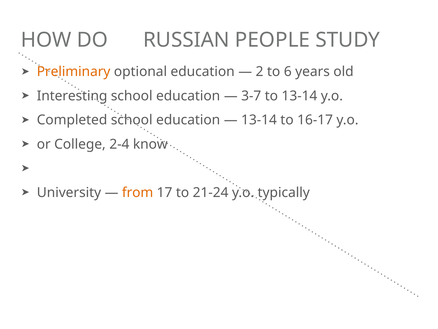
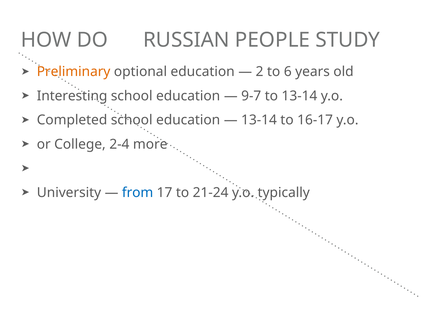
3-7: 3-7 -> 9-7
know: know -> more
from colour: orange -> blue
